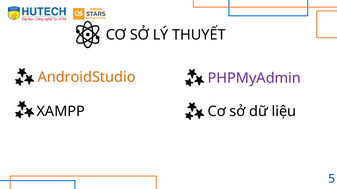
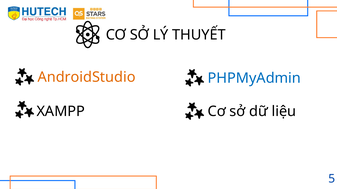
PHPMyAdmin colour: purple -> blue
